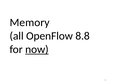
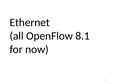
Memory: Memory -> Ethernet
8.8: 8.8 -> 8.1
now underline: present -> none
